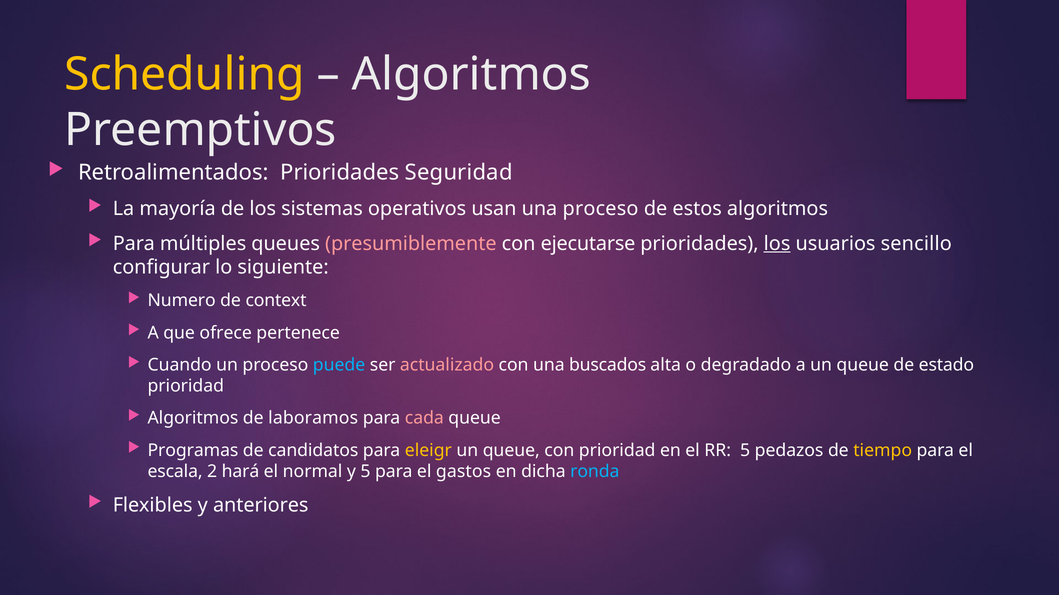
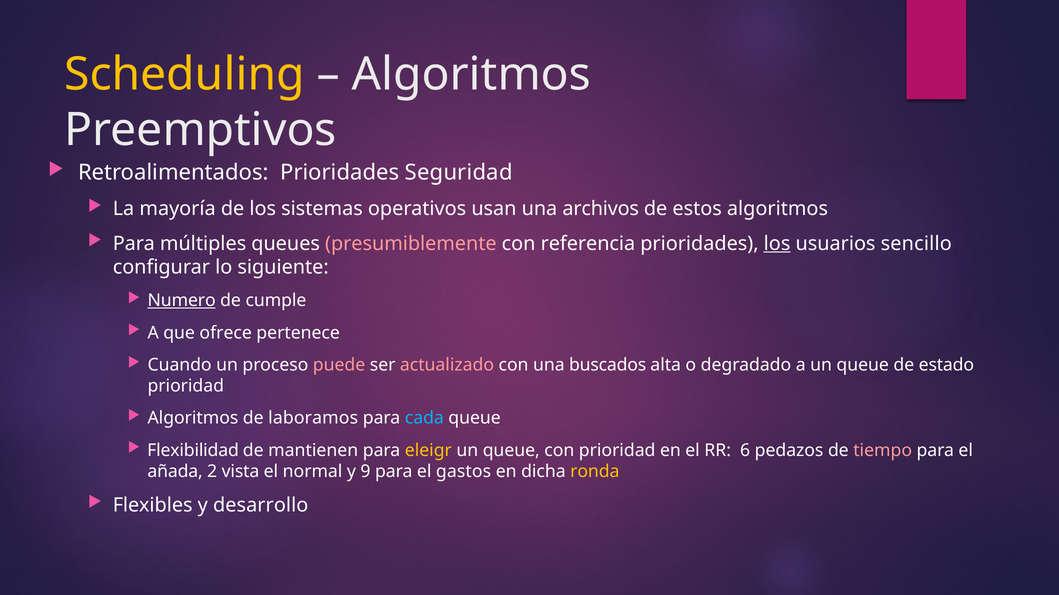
una proceso: proceso -> archivos
ejecutarse: ejecutarse -> referencia
Numero underline: none -> present
context: context -> cumple
puede colour: light blue -> pink
cada colour: pink -> light blue
Programas: Programas -> Flexibilidad
candidatos: candidatos -> mantienen
RR 5: 5 -> 6
tiempo colour: yellow -> pink
escala: escala -> añada
hará: hará -> vista
y 5: 5 -> 9
ronda colour: light blue -> yellow
anteriores: anteriores -> desarrollo
